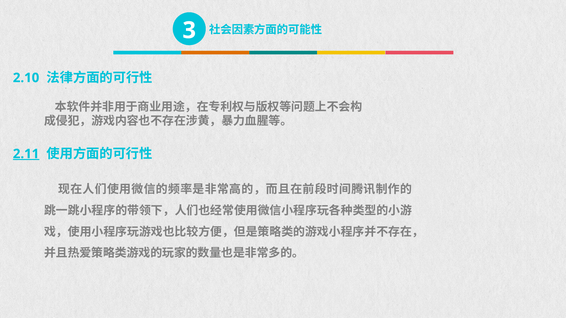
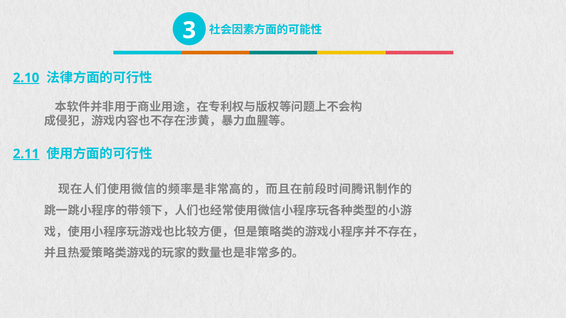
2.10 underline: none -> present
